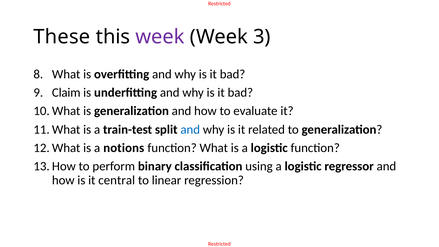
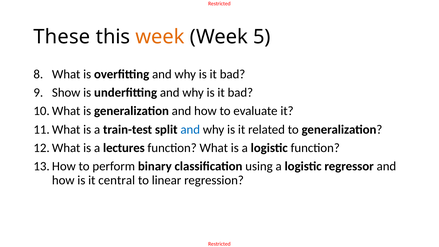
week at (160, 37) colour: purple -> orange
3: 3 -> 5
Claim: Claim -> Show
notions: notions -> lectures
